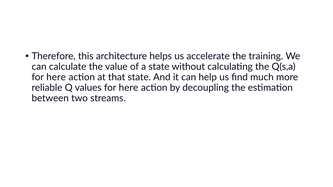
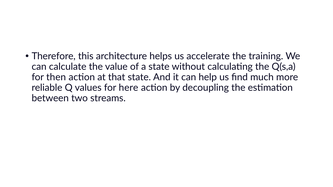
here at (56, 77): here -> then
